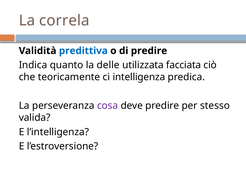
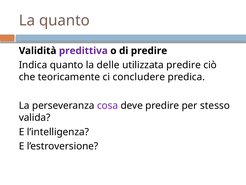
La correla: correla -> quanto
predittiva colour: blue -> purple
utilizzata facciata: facciata -> predire
intelligenza: intelligenza -> concludere
